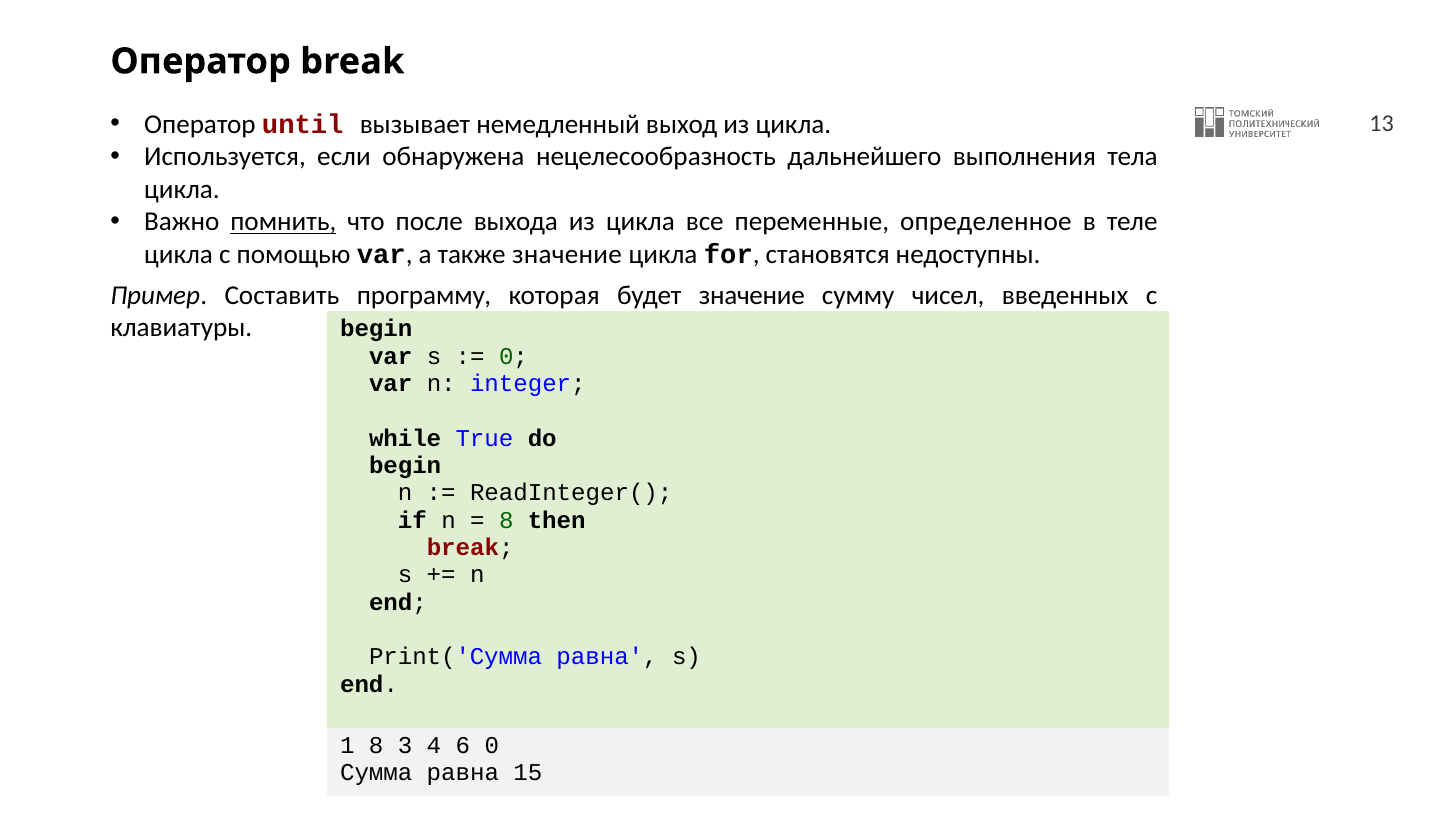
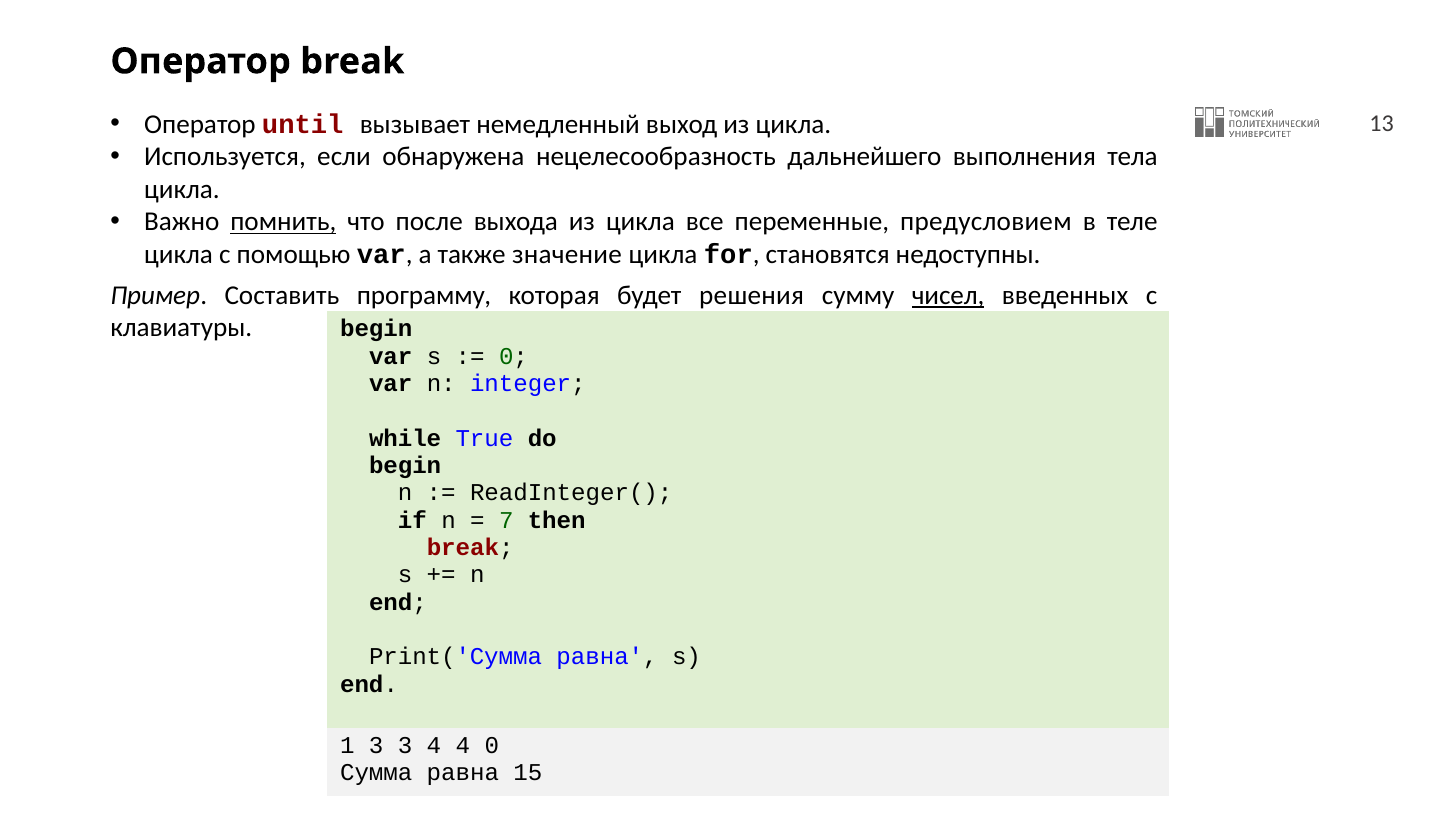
определенное: определенное -> предусловием
будет значение: значение -> решения
чисел underline: none -> present
8 at (506, 520): 8 -> 7
1 8: 8 -> 3
4 6: 6 -> 4
